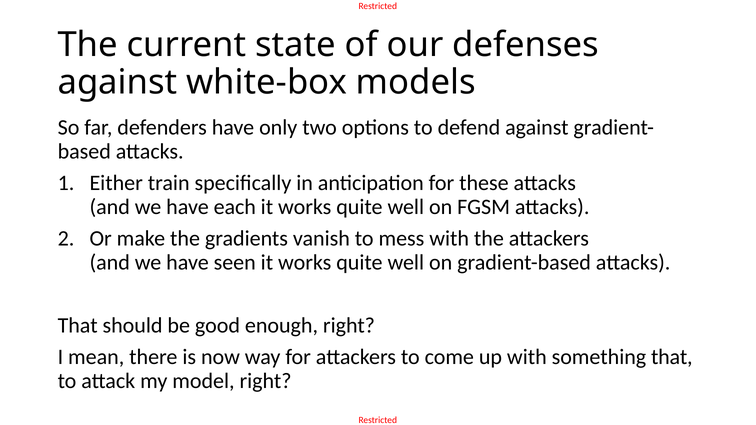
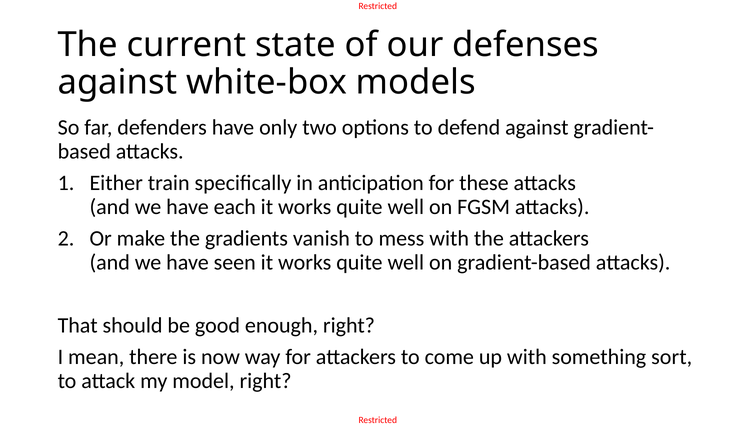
something that: that -> sort
